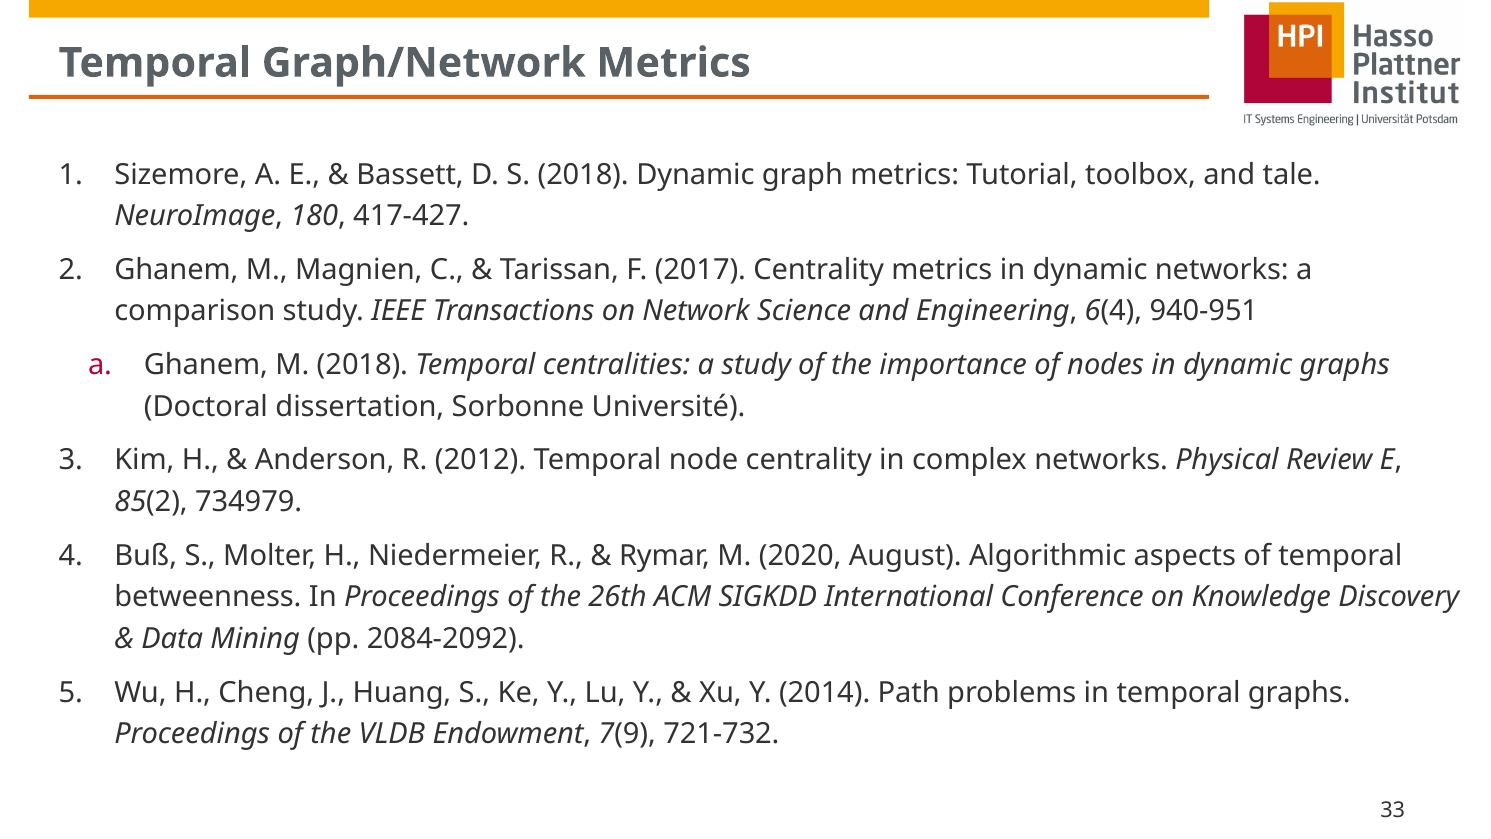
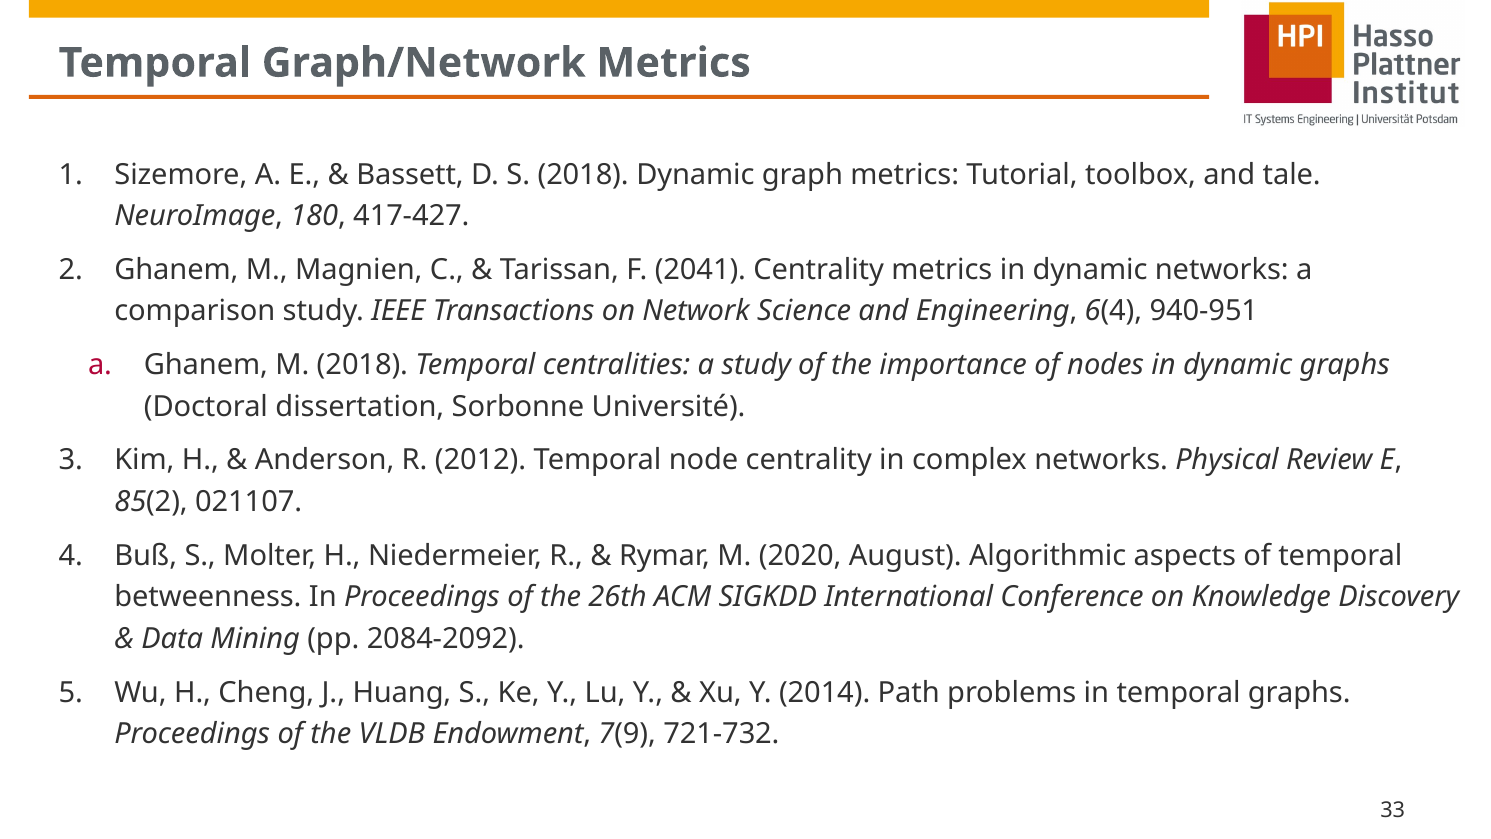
2017: 2017 -> 2041
734979: 734979 -> 021107
